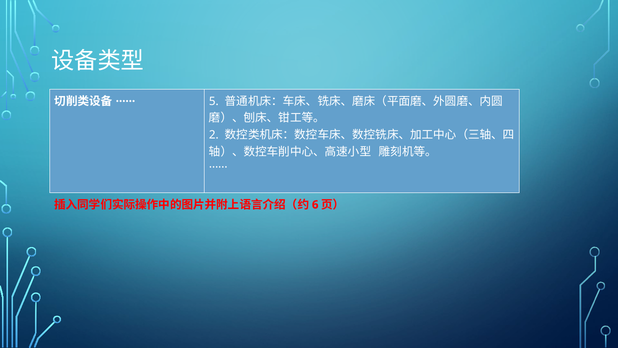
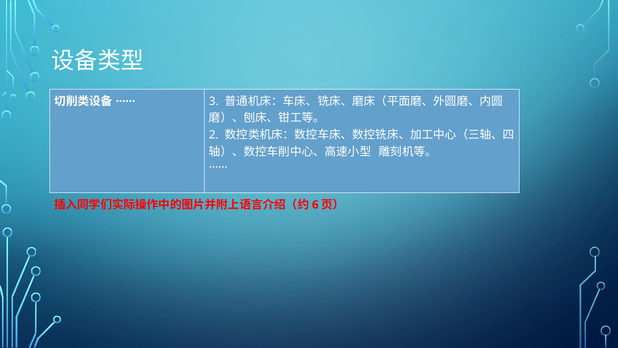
5: 5 -> 3
